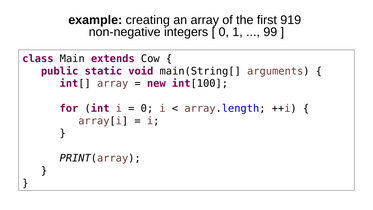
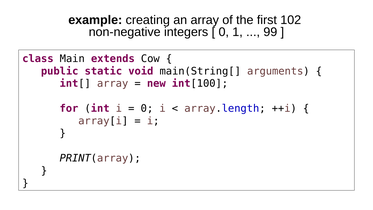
919: 919 -> 102
